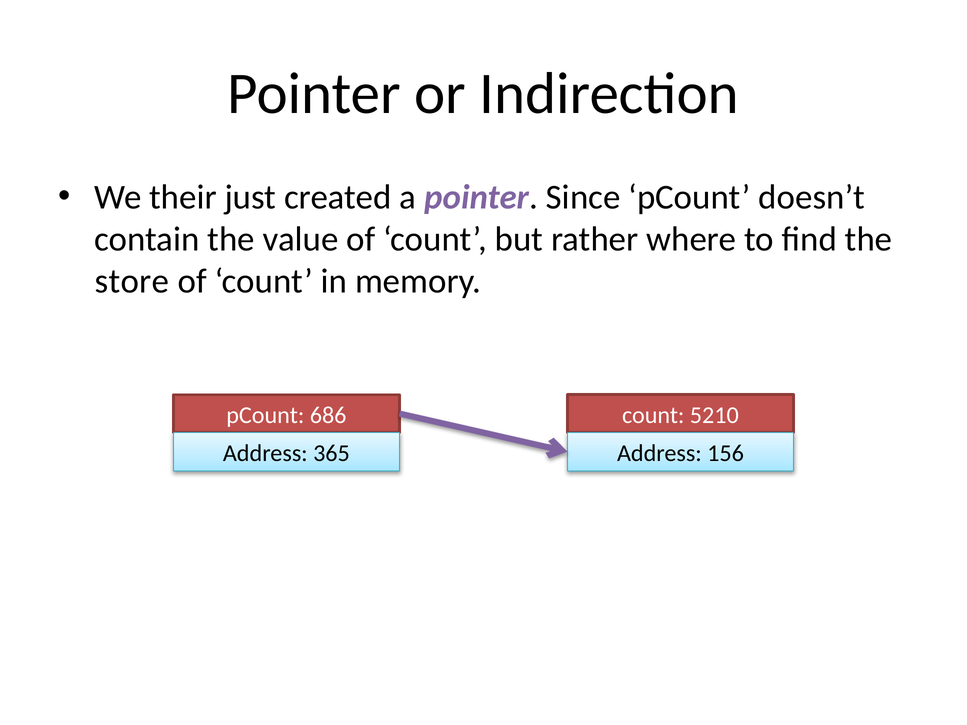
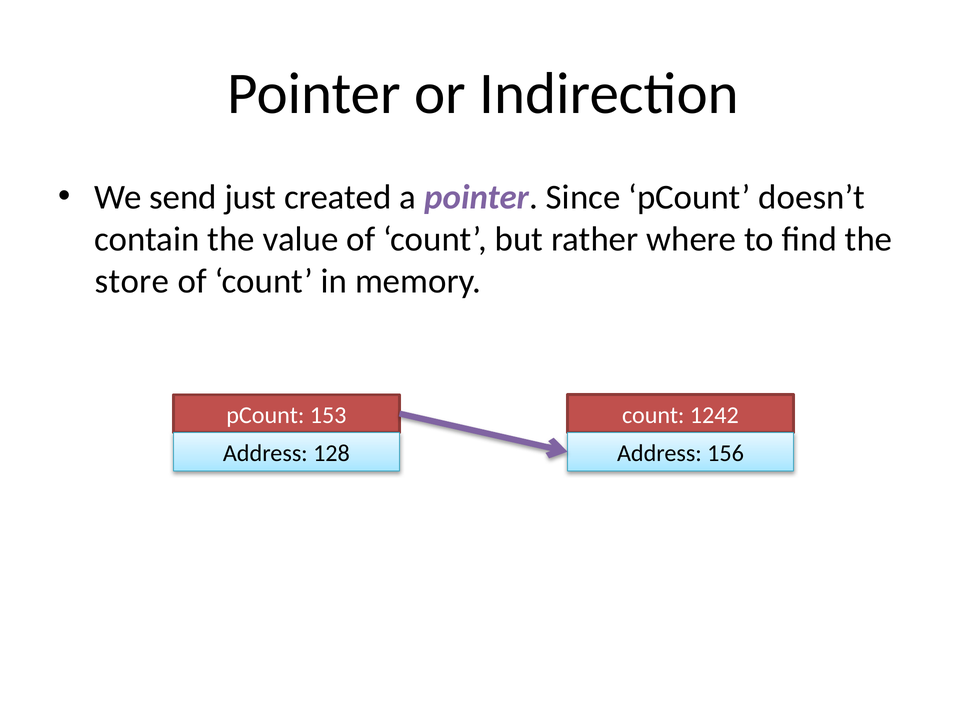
their: their -> send
5210: 5210 -> 1242
686: 686 -> 153
365: 365 -> 128
